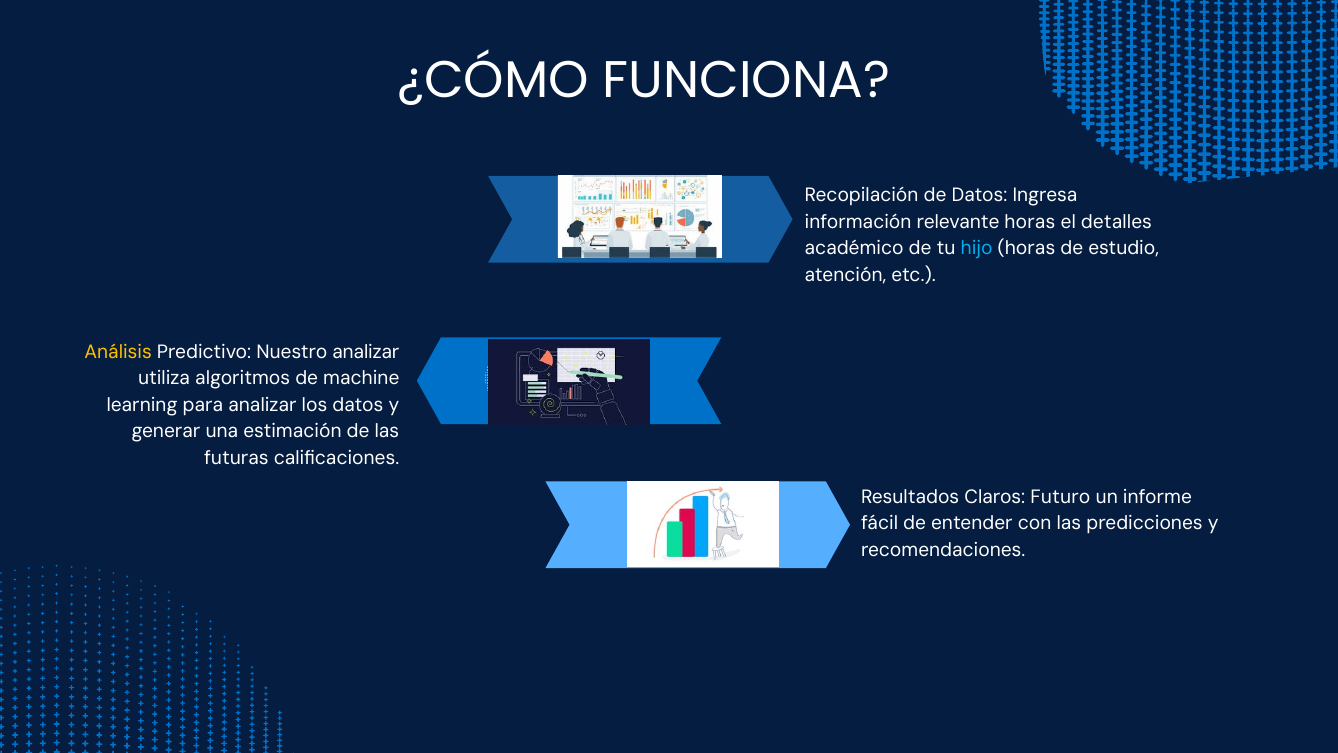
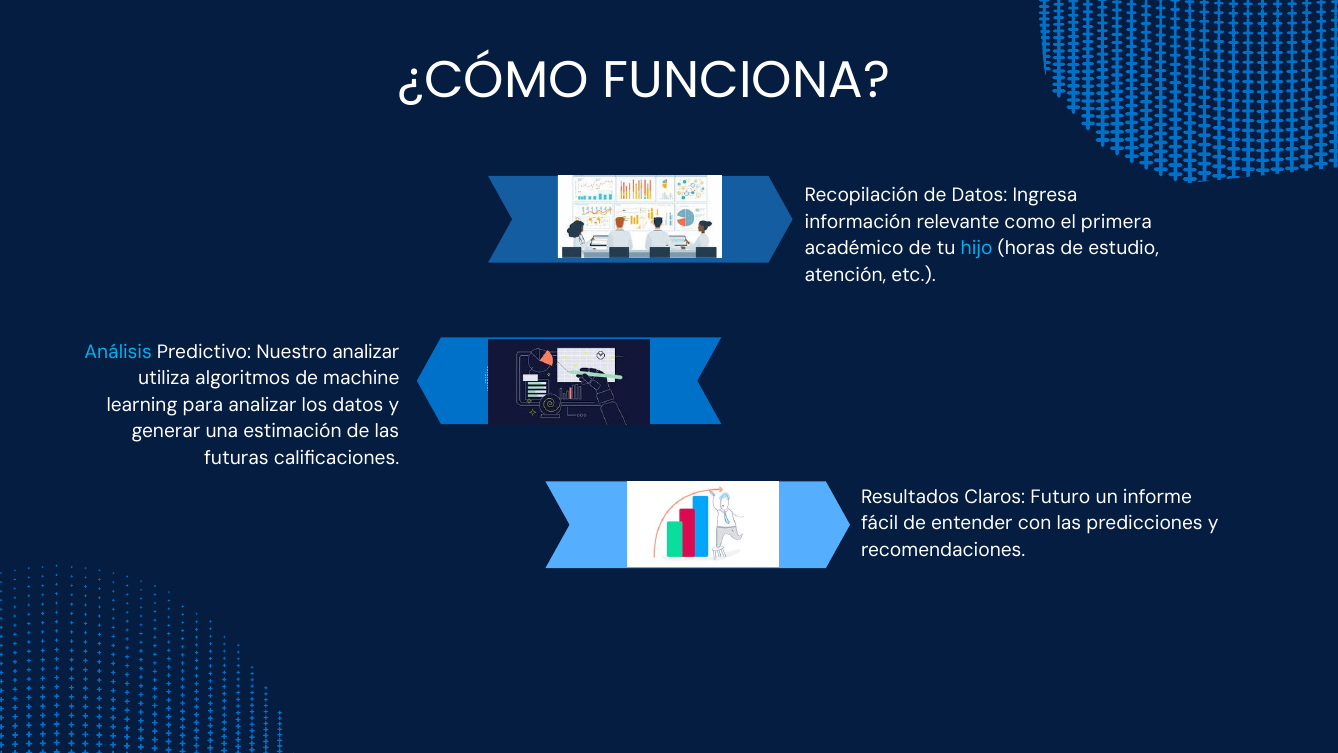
relevante horas: horas -> como
detalles: detalles -> primera
Análisis colour: yellow -> light blue
